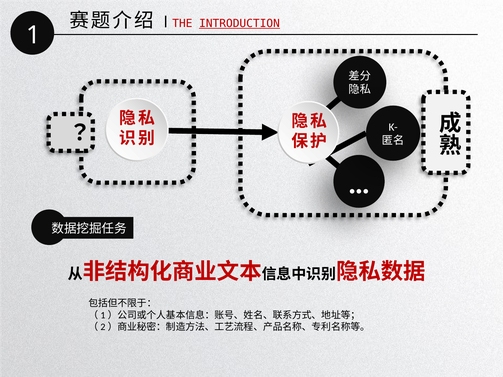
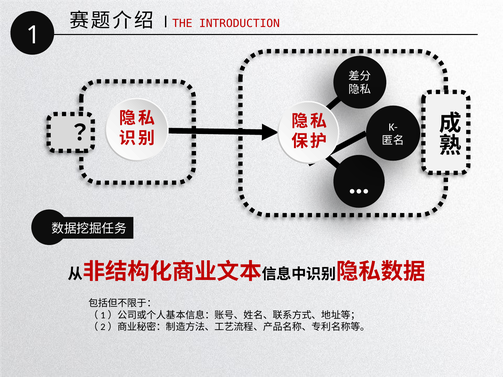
INTRODUCTION underline: present -> none
